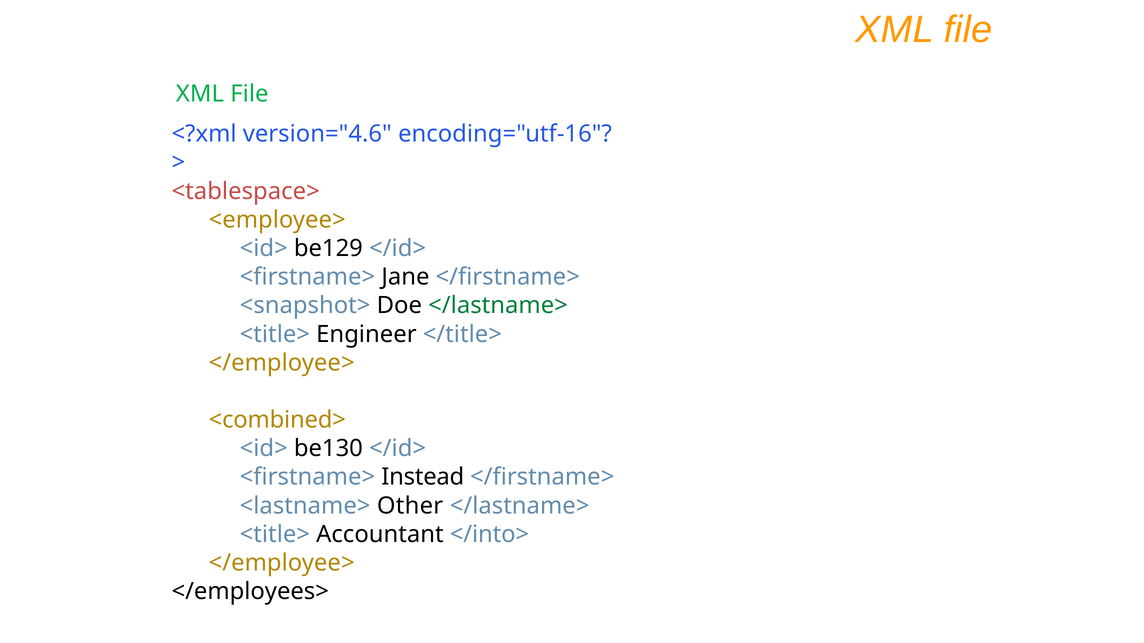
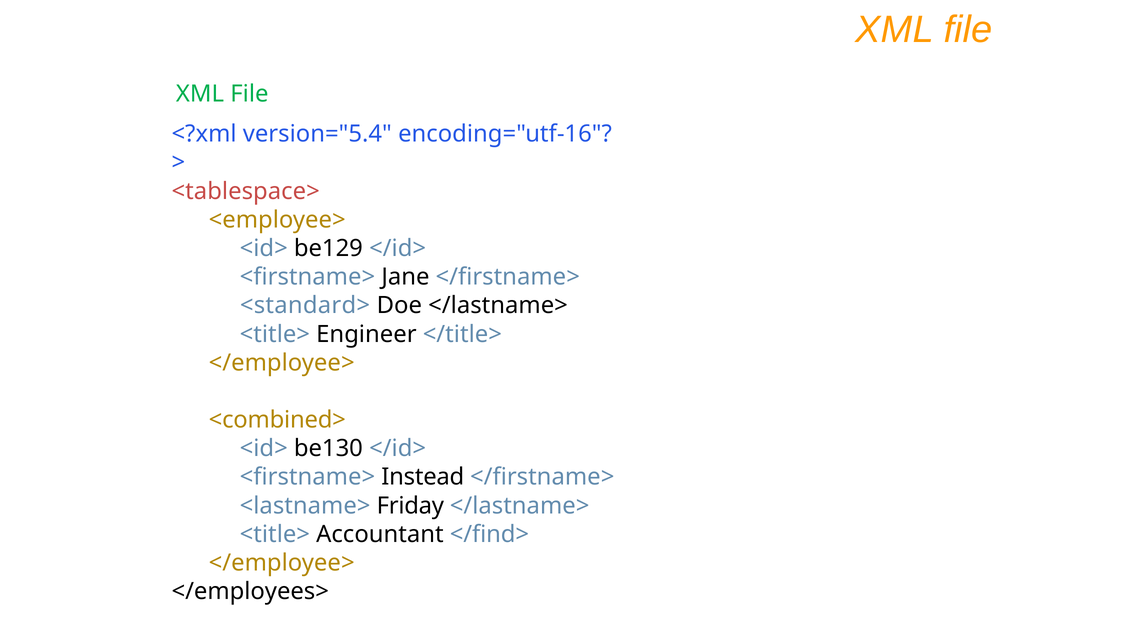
version="4.6: version="4.6 -> version="5.4
<snapshot>: <snapshot> -> <standard>
</lastname> at (498, 306) colour: green -> black
Other: Other -> Friday
</into>: </into> -> </find>
